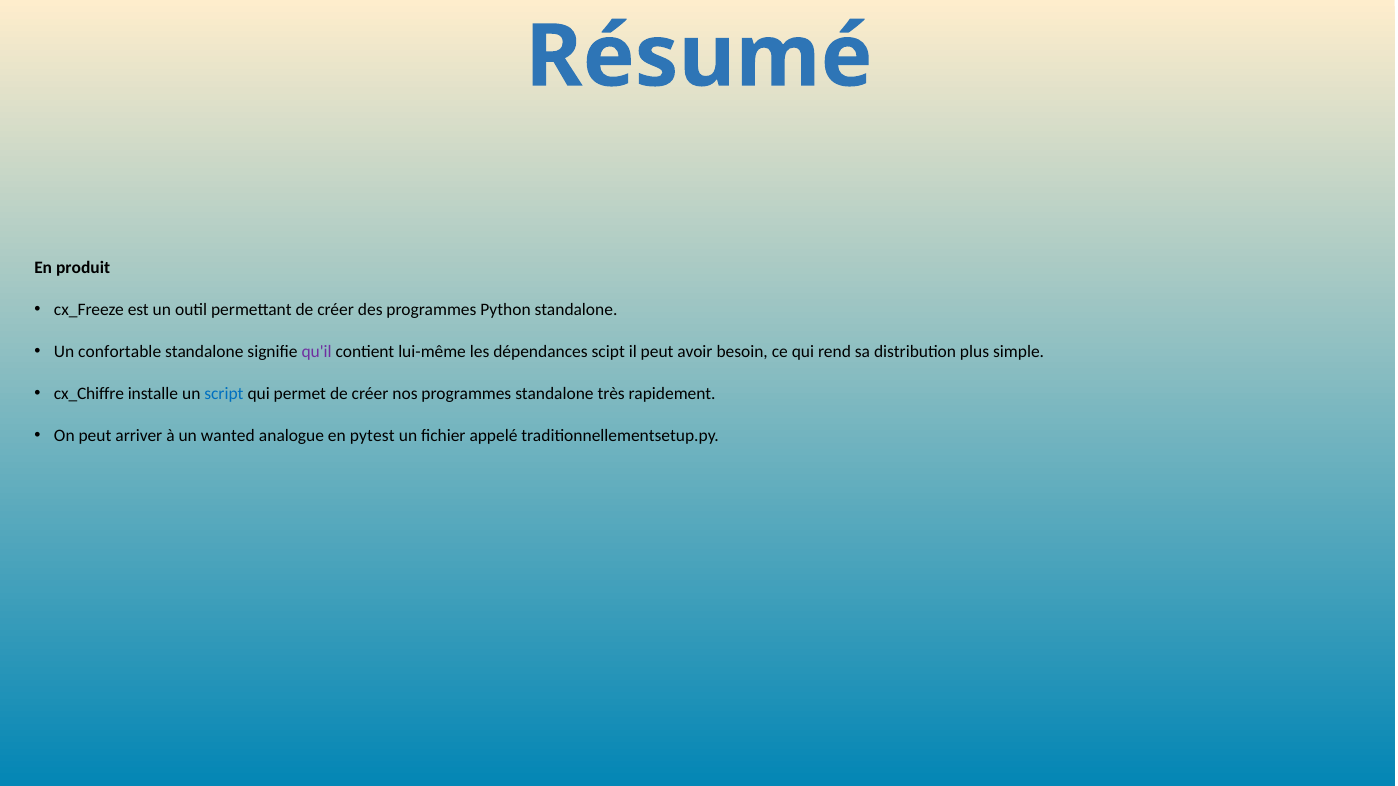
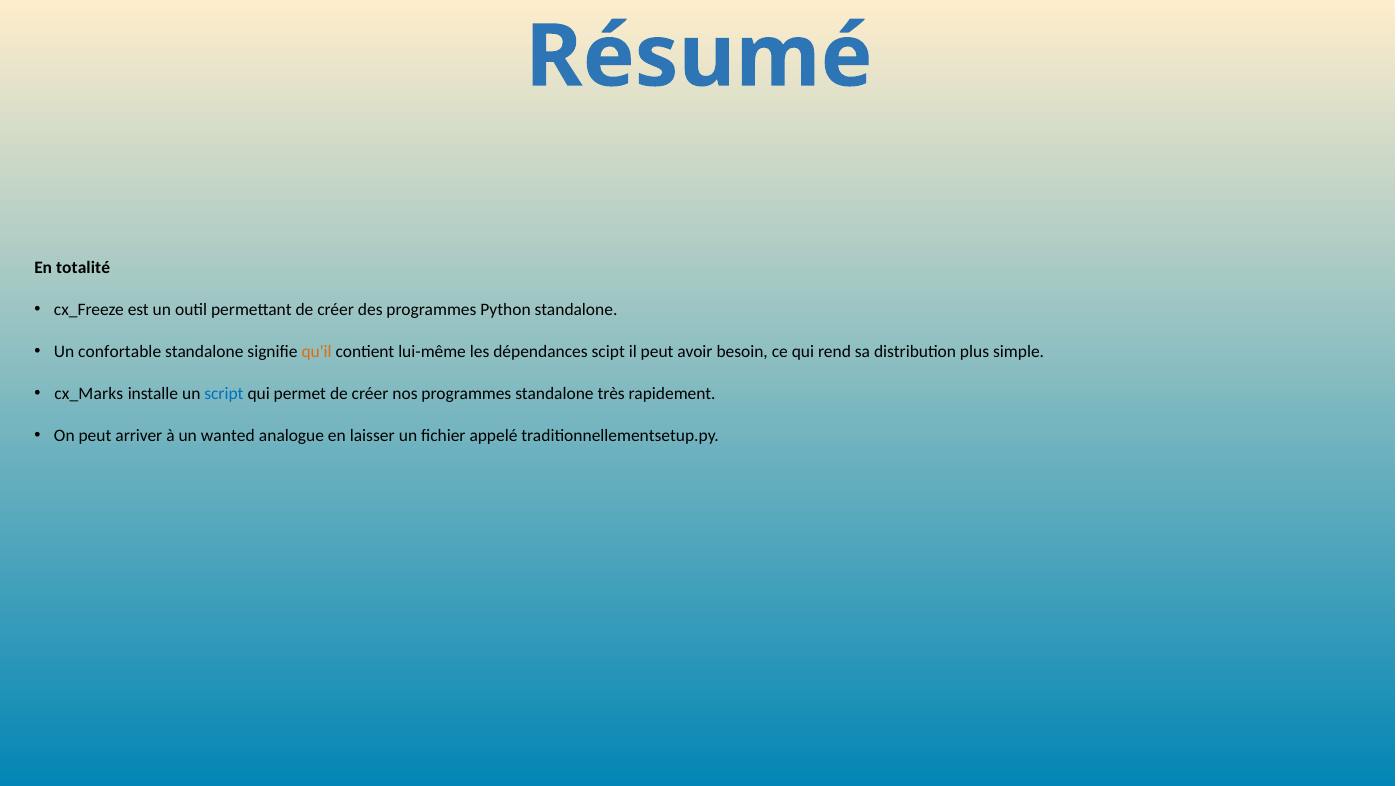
produit: produit -> totalité
qu'il colour: purple -> orange
cx_Chiffre: cx_Chiffre -> cx_Marks
pytest: pytest -> laisser
